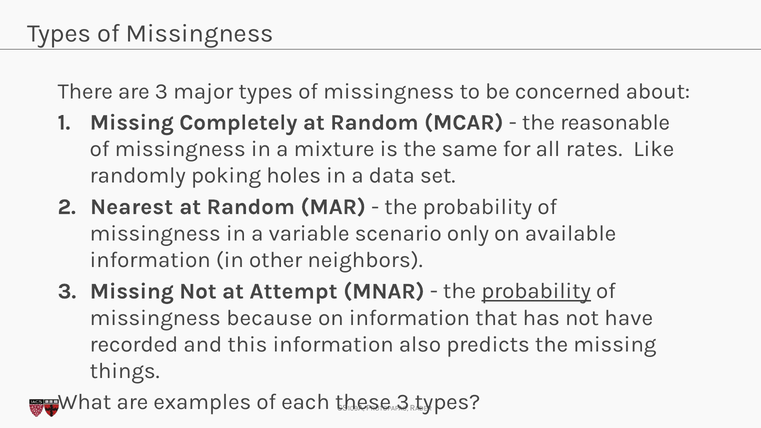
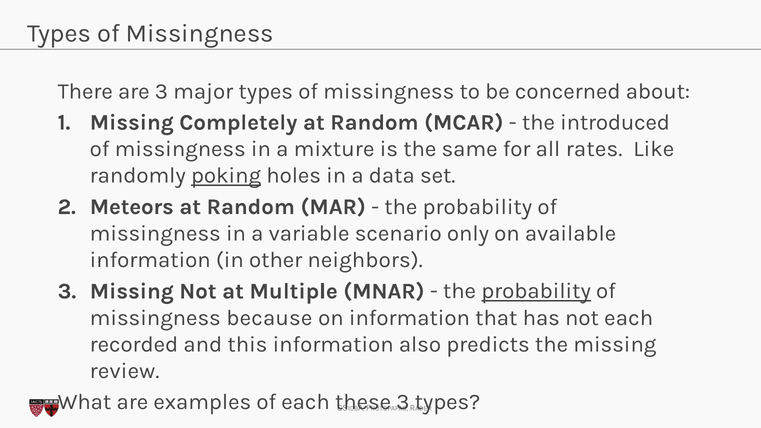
reasonable: reasonable -> introduced
poking underline: none -> present
Nearest: Nearest -> Meteors
Attempt: Attempt -> Multiple
not have: have -> each
things: things -> review
